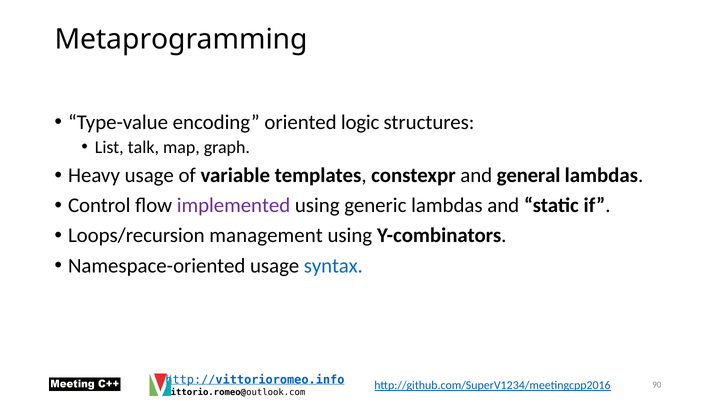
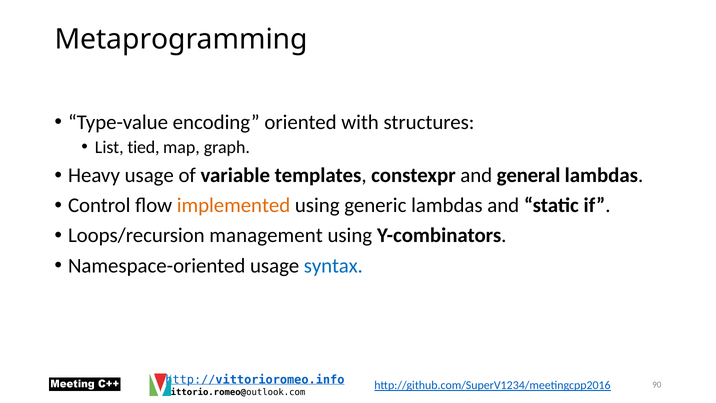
logic: logic -> with
talk: talk -> tied
implemented colour: purple -> orange
